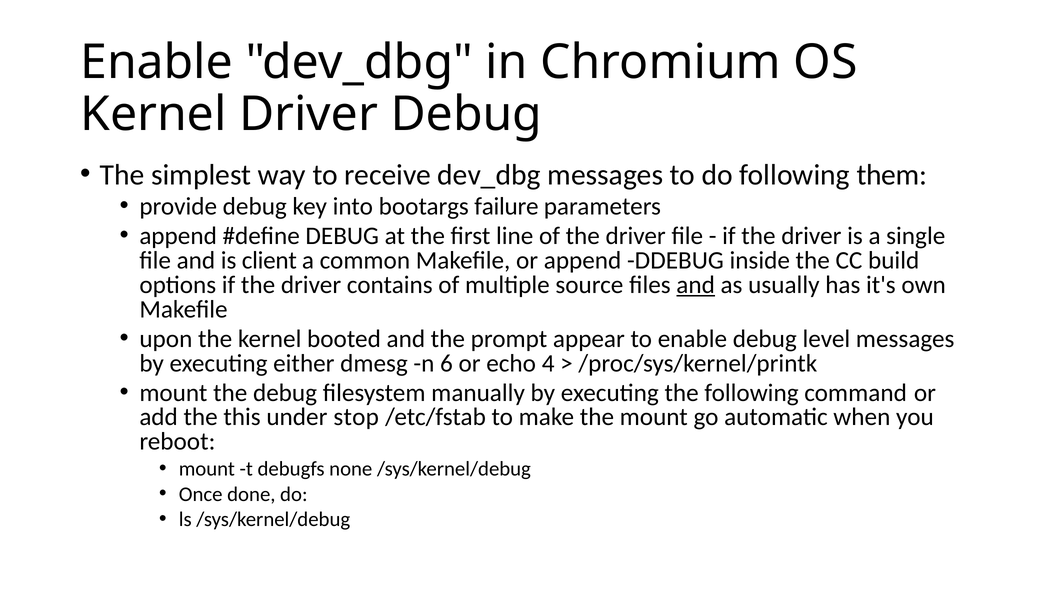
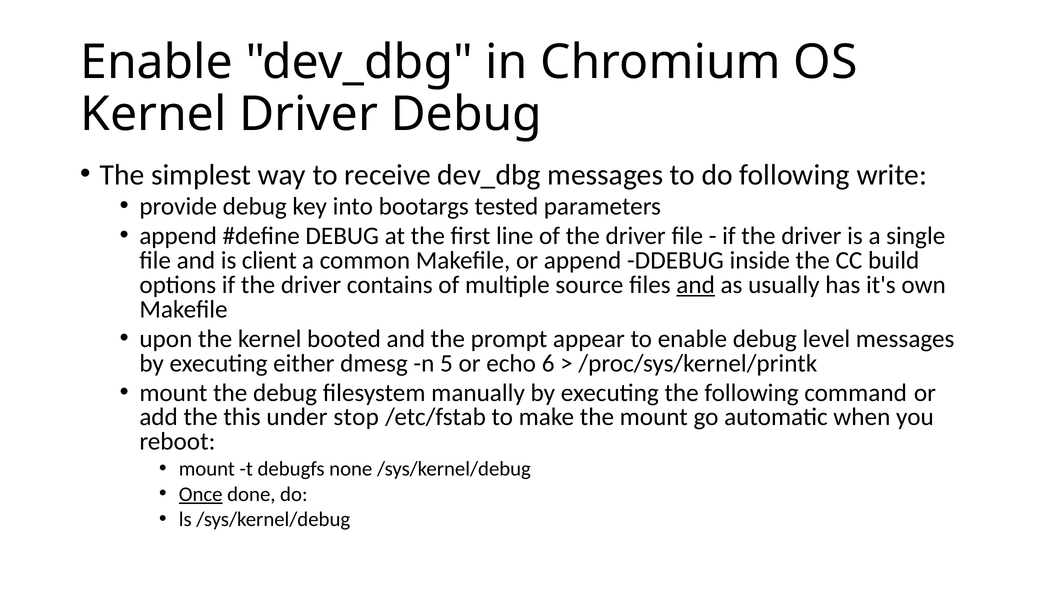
them: them -> write
failure: failure -> tested
6: 6 -> 5
4: 4 -> 6
Once underline: none -> present
